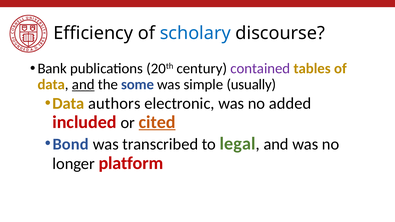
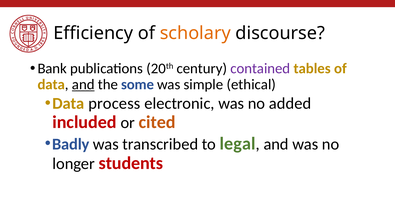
scholary colour: blue -> orange
usually: usually -> ethical
authors: authors -> process
cited underline: present -> none
Bond: Bond -> Badly
platform: platform -> students
